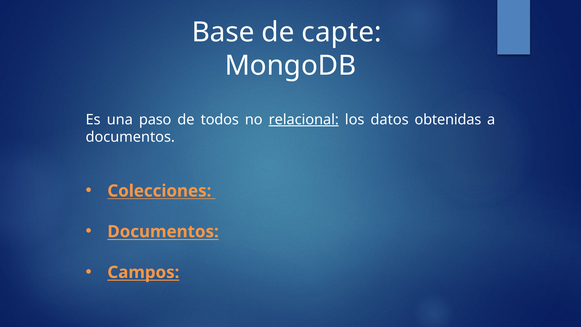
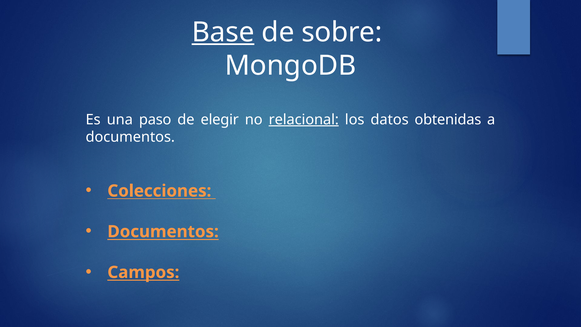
Base underline: none -> present
capte: capte -> sobre
todos: todos -> elegir
